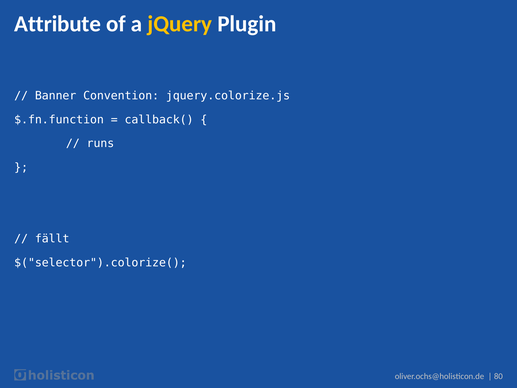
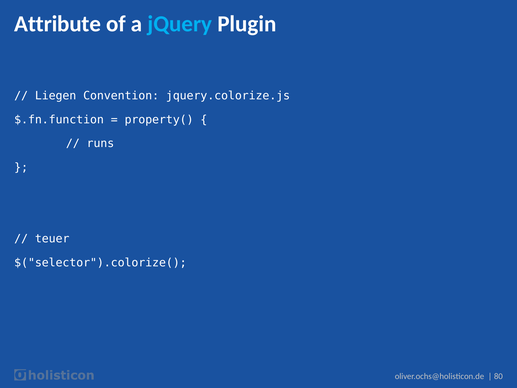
jQuery colour: yellow -> light blue
Banner: Banner -> Liegen
callback(: callback( -> property(
fällt: fällt -> teuer
